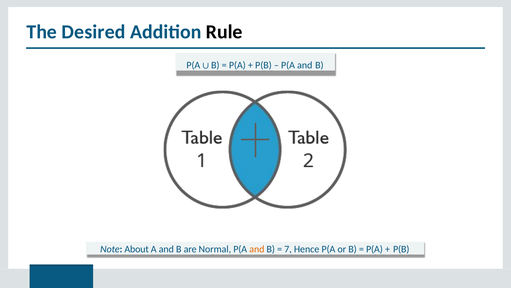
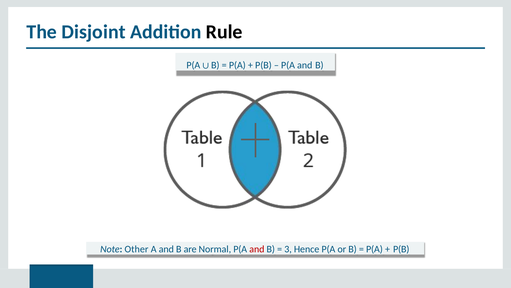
Desired: Desired -> Disjoint
About: About -> Other
and at (257, 249) colour: orange -> red
7: 7 -> 3
